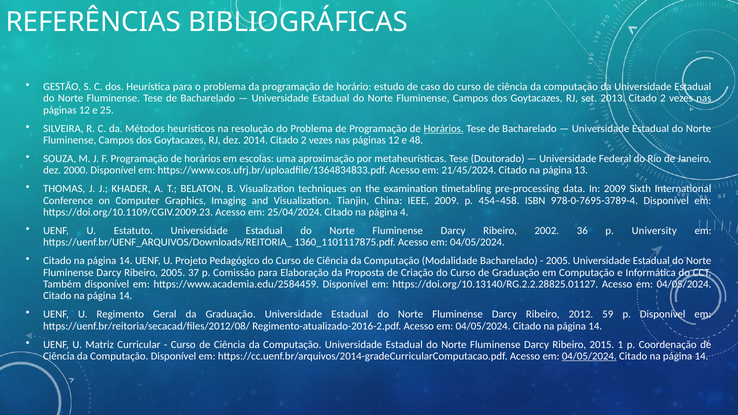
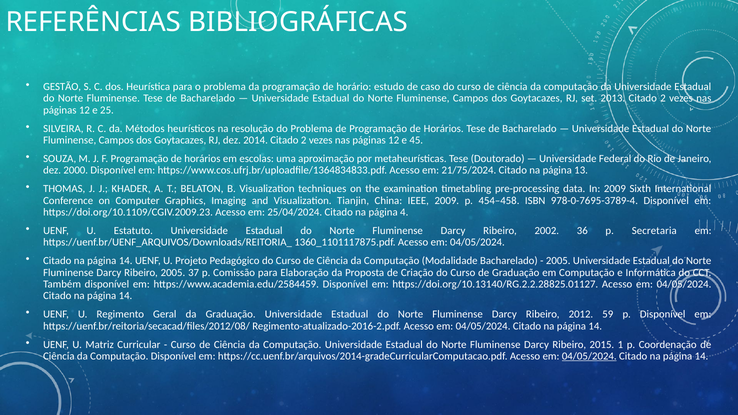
Horários at (444, 129) underline: present -> none
48: 48 -> 45
21/45/2024: 21/45/2024 -> 21/75/2024
University: University -> Secretaria
